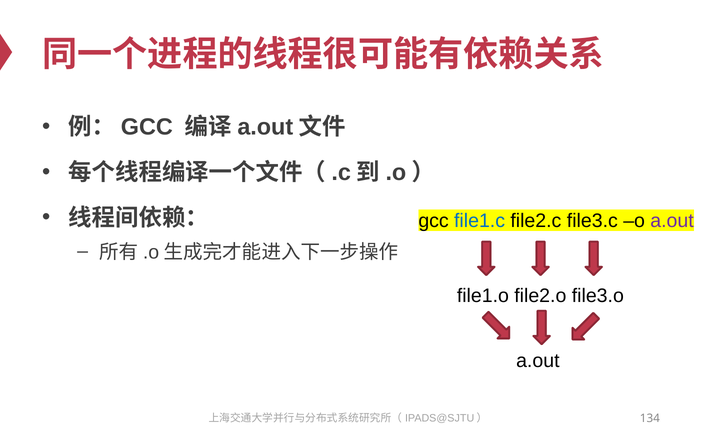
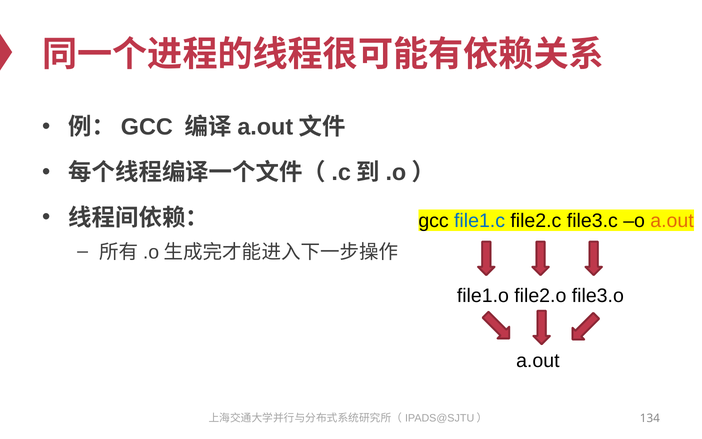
a.out at (672, 221) colour: purple -> orange
